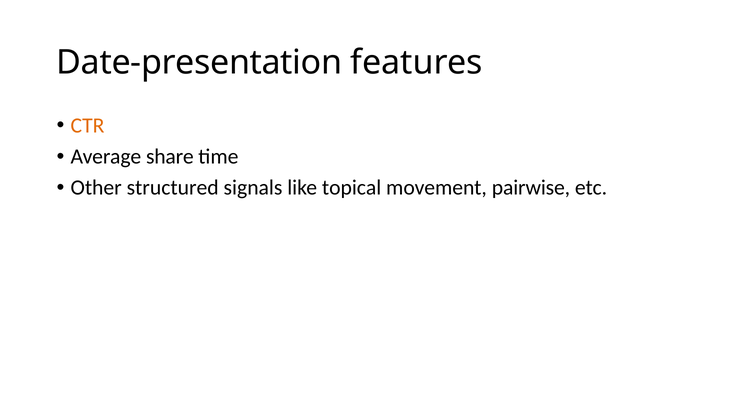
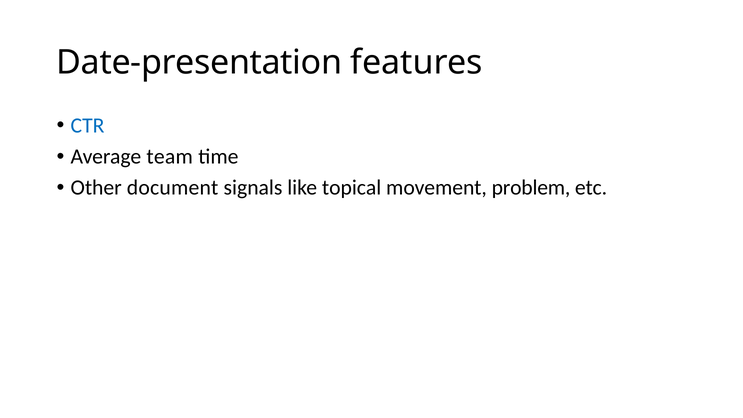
CTR colour: orange -> blue
share: share -> team
structured: structured -> document
pairwise: pairwise -> problem
